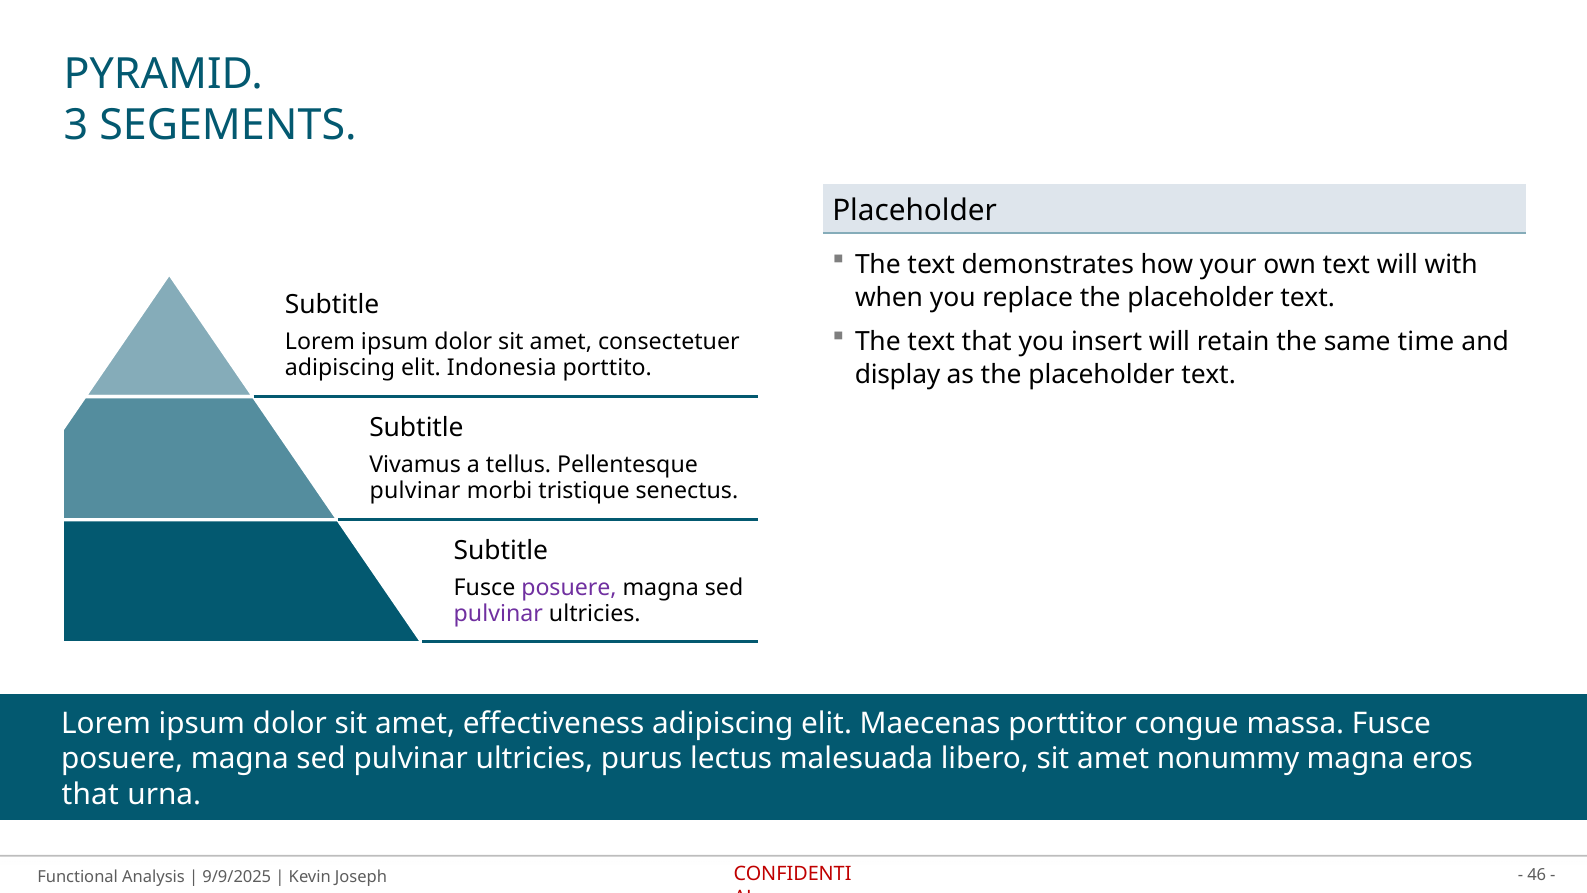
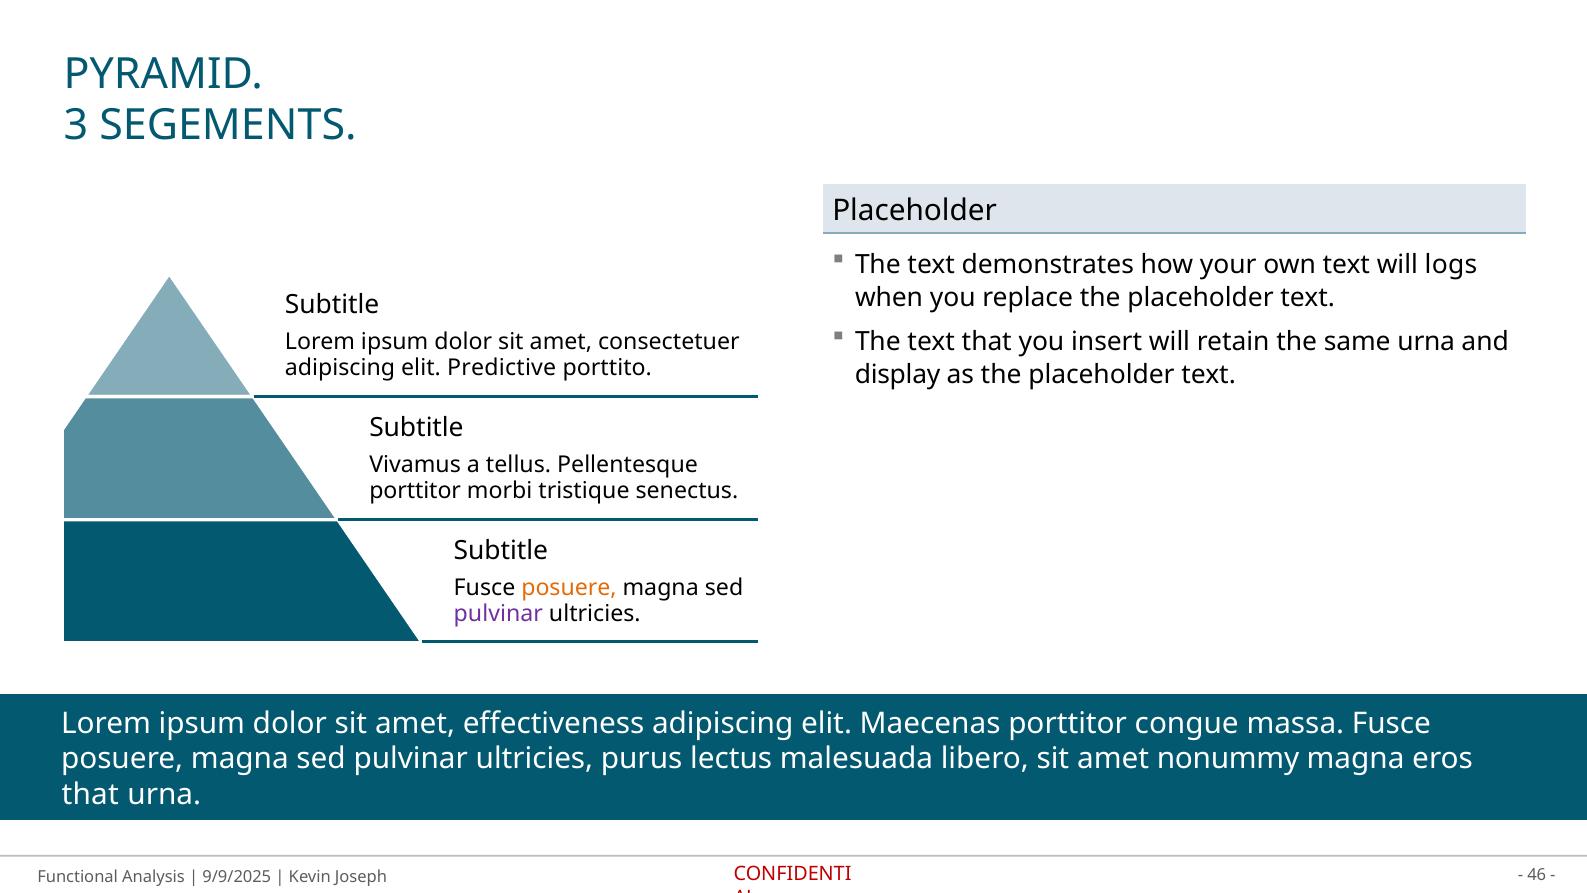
with: with -> logs
same time: time -> urna
Indonesia: Indonesia -> Predictive
pulvinar at (415, 491): pulvinar -> porttitor
posuere at (569, 588) colour: purple -> orange
